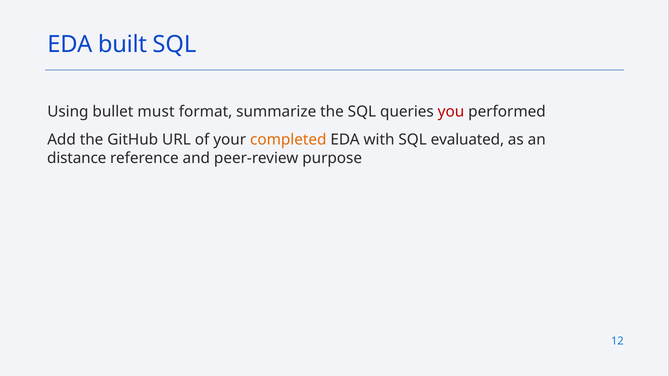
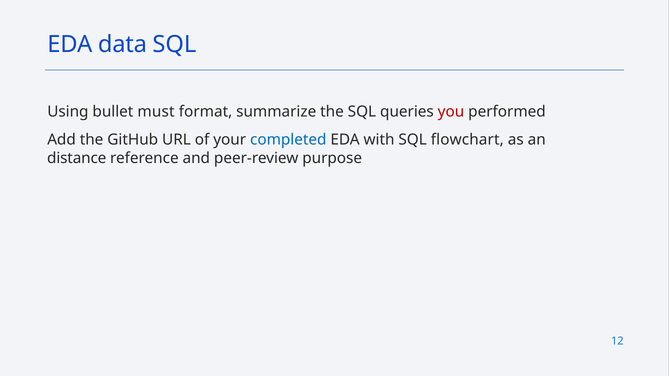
built: built -> data
completed colour: orange -> blue
evaluated: evaluated -> flowchart
